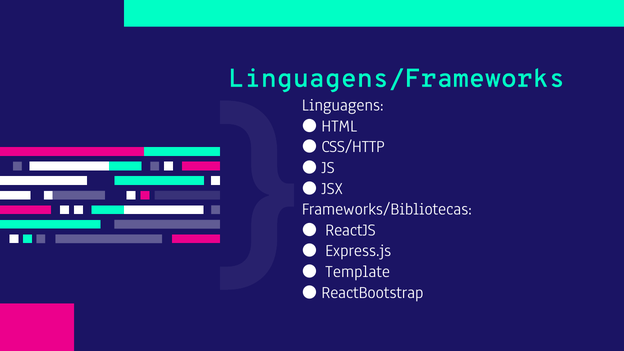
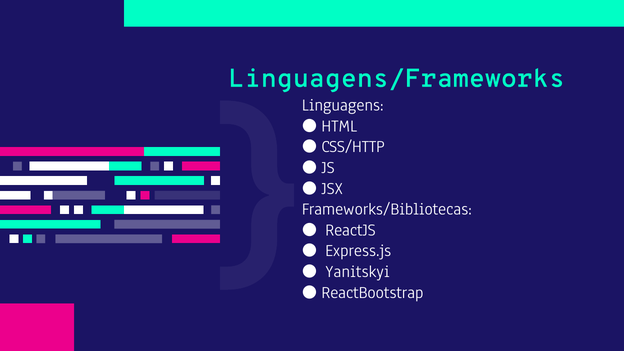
Template: Template -> Yanitskyi
